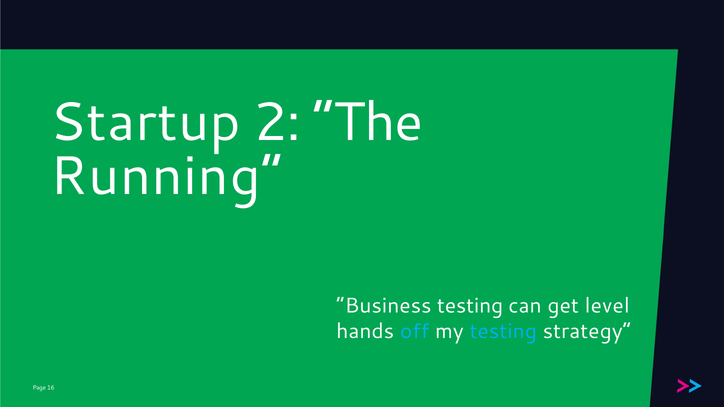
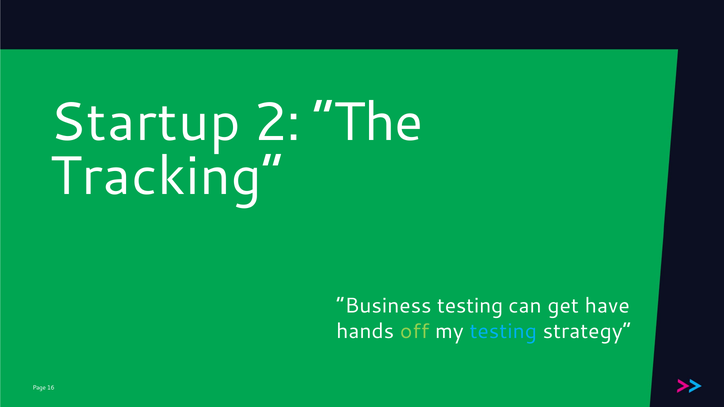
Running: Running -> Tracking
level: level -> have
off colour: light blue -> light green
